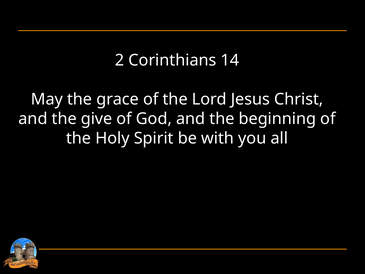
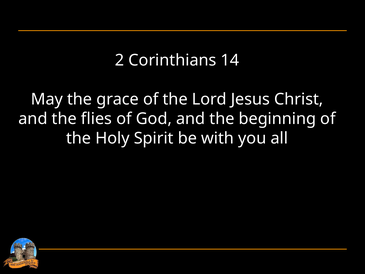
give: give -> flies
